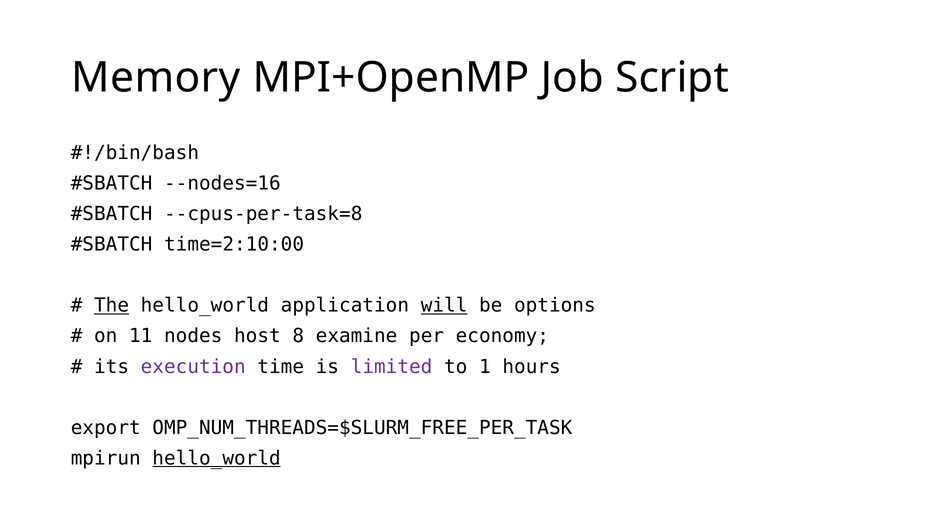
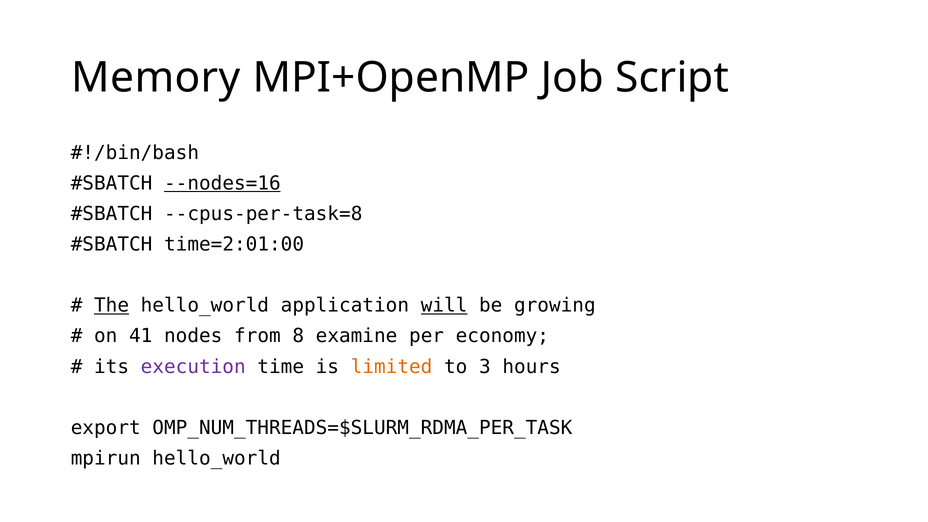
--nodes=16 underline: none -> present
time=2:10:00: time=2:10:00 -> time=2:01:00
options: options -> growing
11: 11 -> 41
host: host -> from
limited colour: purple -> orange
1: 1 -> 3
OMP_NUM_THREADS=$SLURM_FREE_PER_TASK: OMP_NUM_THREADS=$SLURM_FREE_PER_TASK -> OMP_NUM_THREADS=$SLURM_RDMA_PER_TASK
hello_world at (217, 458) underline: present -> none
